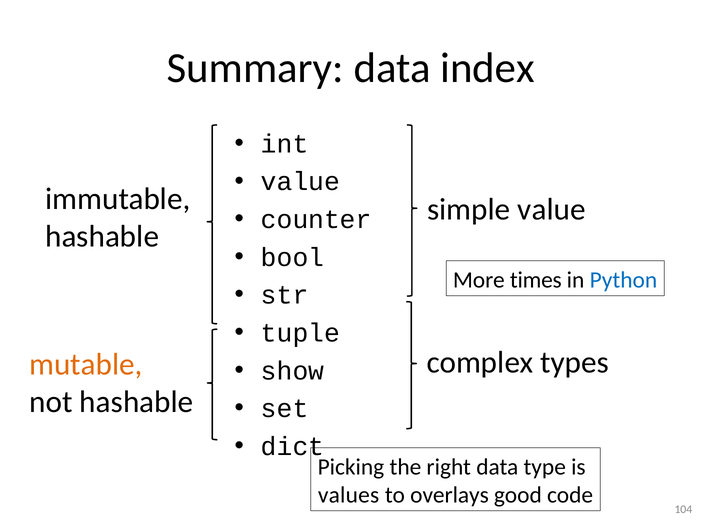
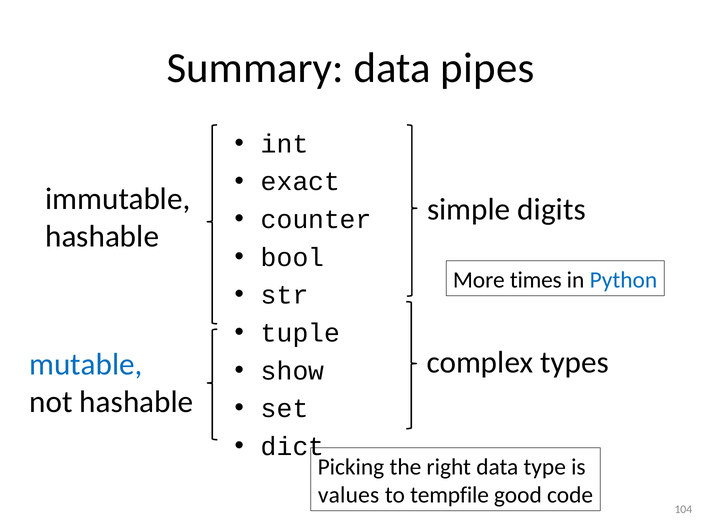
index: index -> pipes
value at (300, 182): value -> exact
simple value: value -> digits
mutable colour: orange -> blue
overlays: overlays -> tempfile
